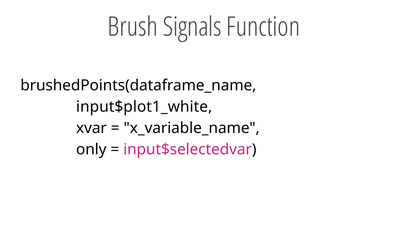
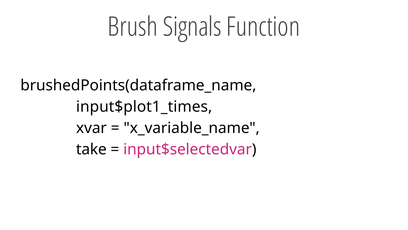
input$plot1_white: input$plot1_white -> input$plot1_times
only: only -> take
